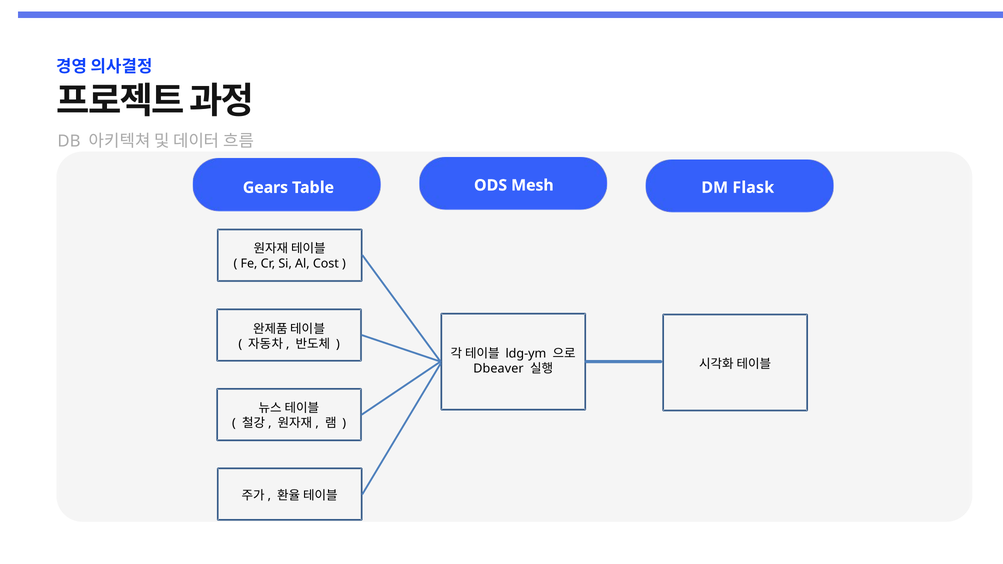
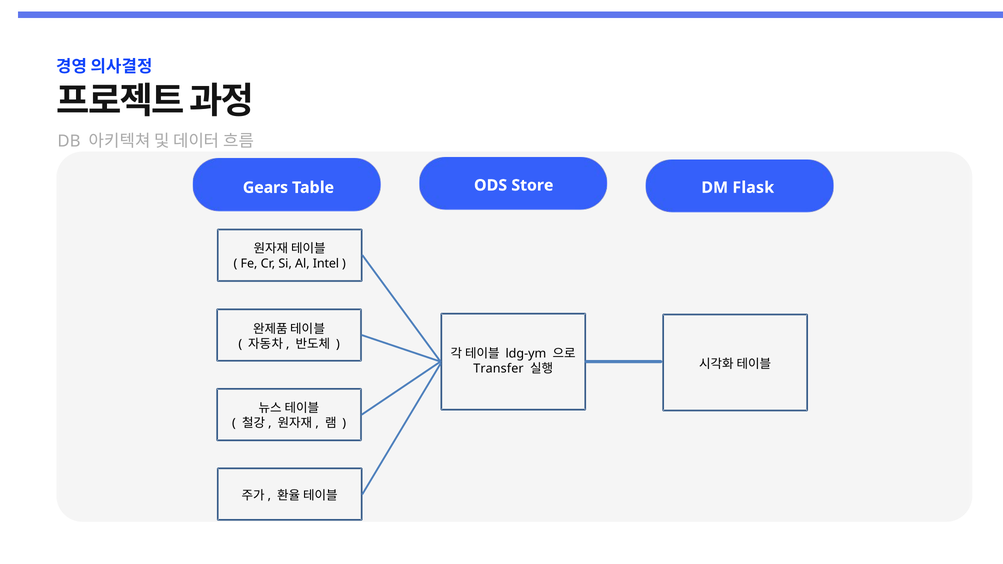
Mesh: Mesh -> Store
Cost: Cost -> Intel
Dbeaver: Dbeaver -> Transfer
